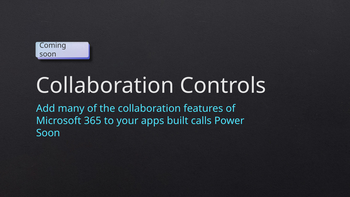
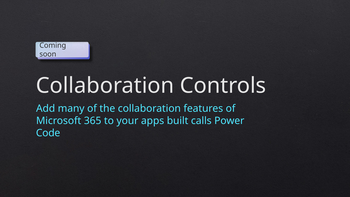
Soon at (48, 133): Soon -> Code
